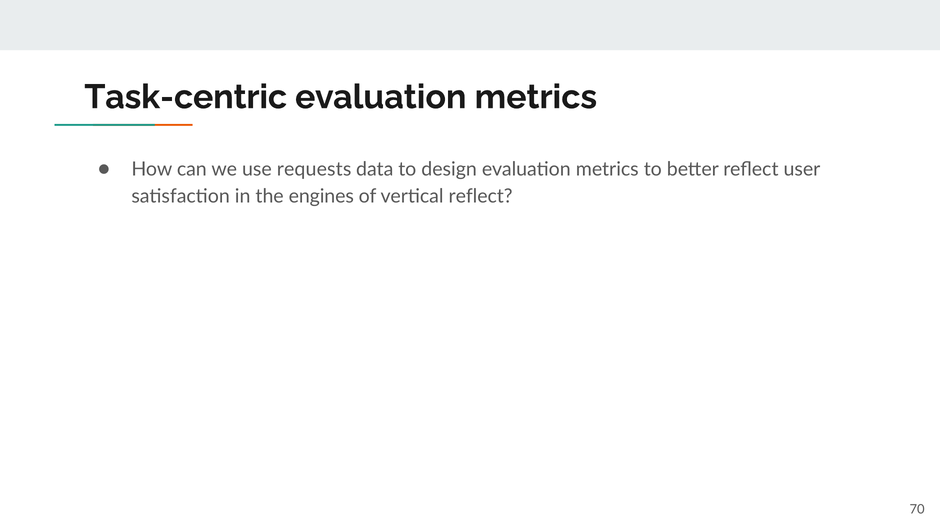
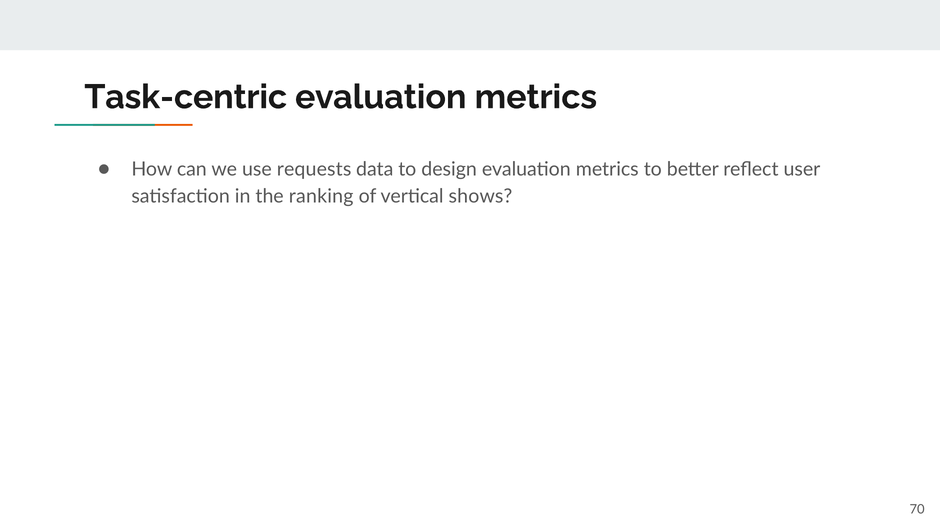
engines: engines -> ranking
vertical reflect: reflect -> shows
